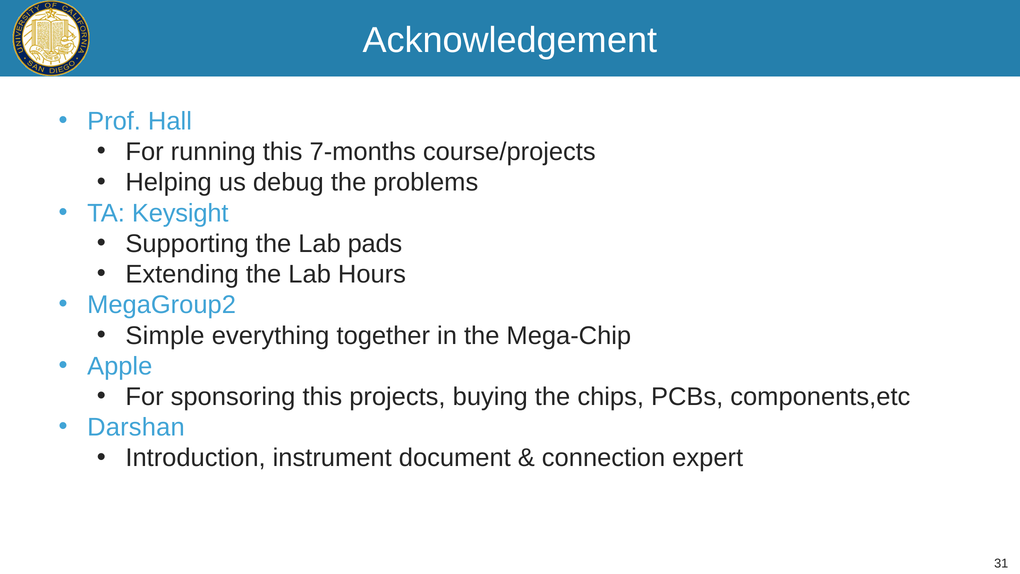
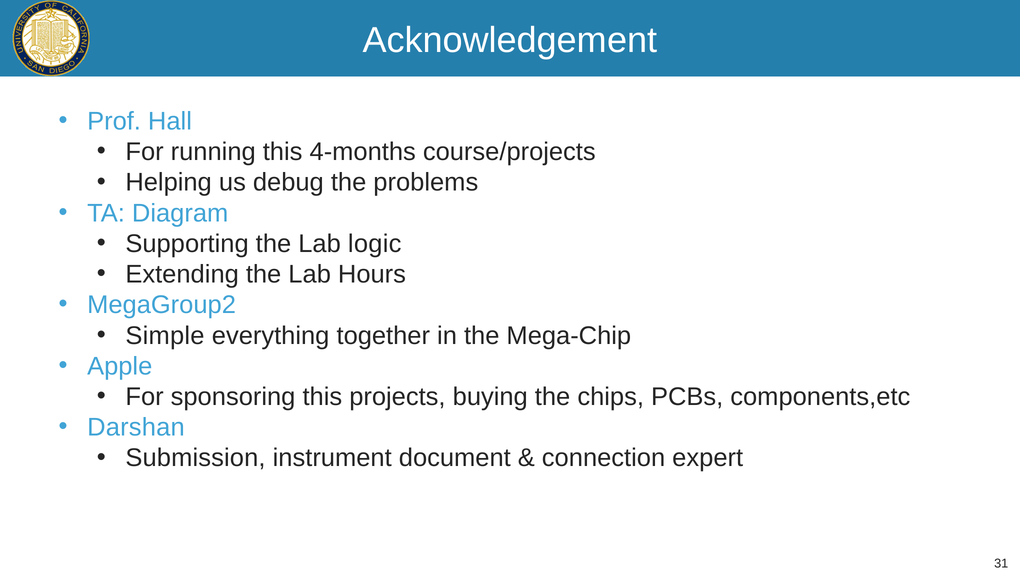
7-months: 7-months -> 4-months
Keysight: Keysight -> Diagram
pads: pads -> logic
Introduction: Introduction -> Submission
